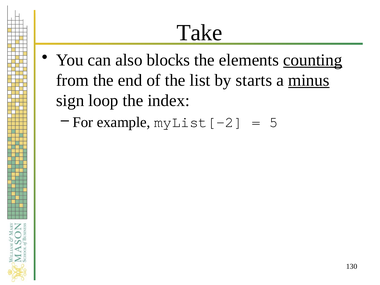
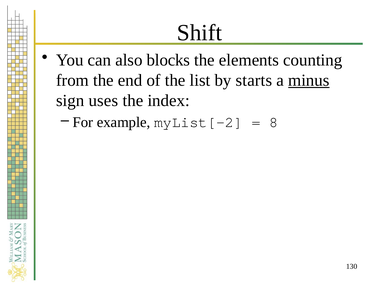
Take: Take -> Shift
counting underline: present -> none
loop: loop -> uses
5: 5 -> 8
